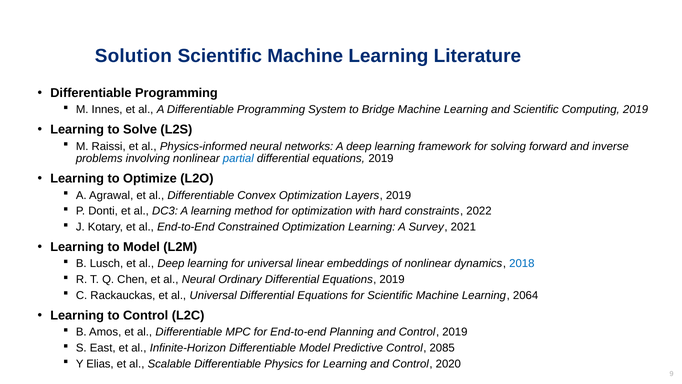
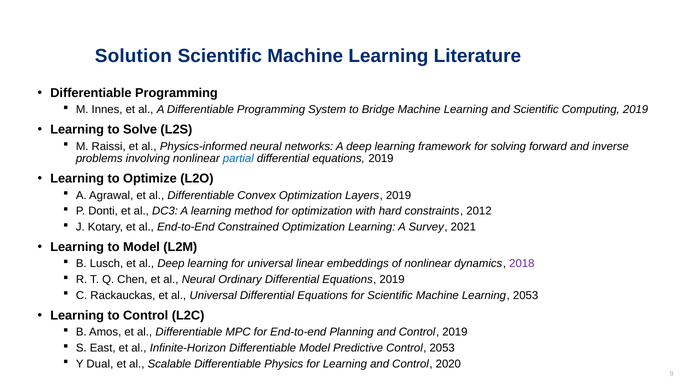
2022: 2022 -> 2012
2018 colour: blue -> purple
Learning 2064: 2064 -> 2053
Control 2085: 2085 -> 2053
Elias: Elias -> Dual
